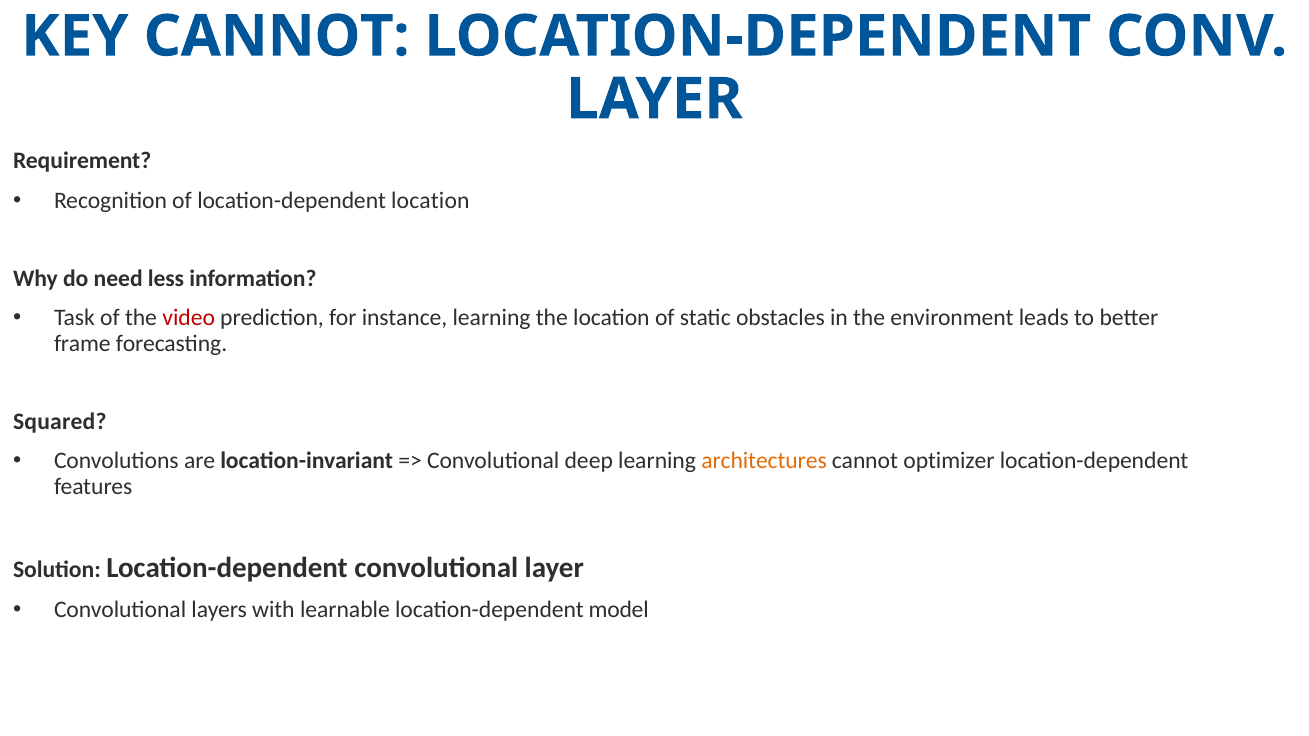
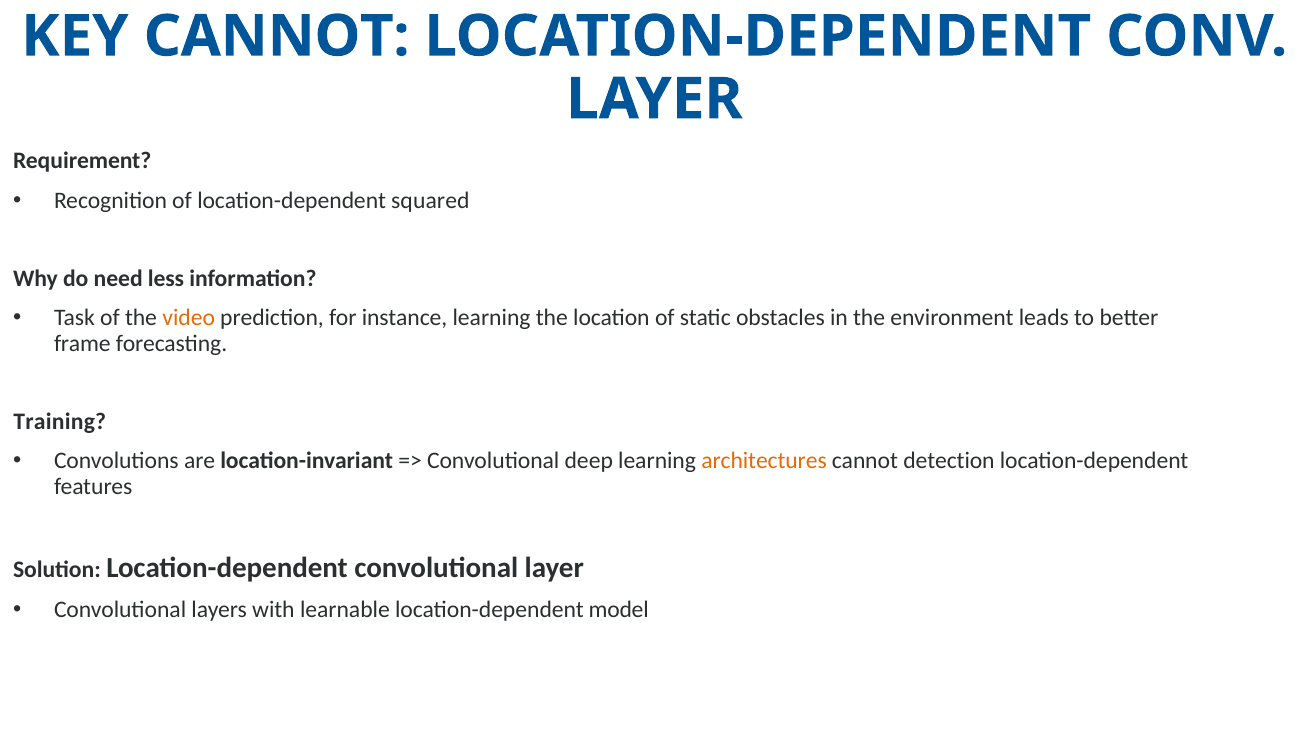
location-dependent location: location -> squared
video colour: red -> orange
Squared: Squared -> Training
optimizer: optimizer -> detection
